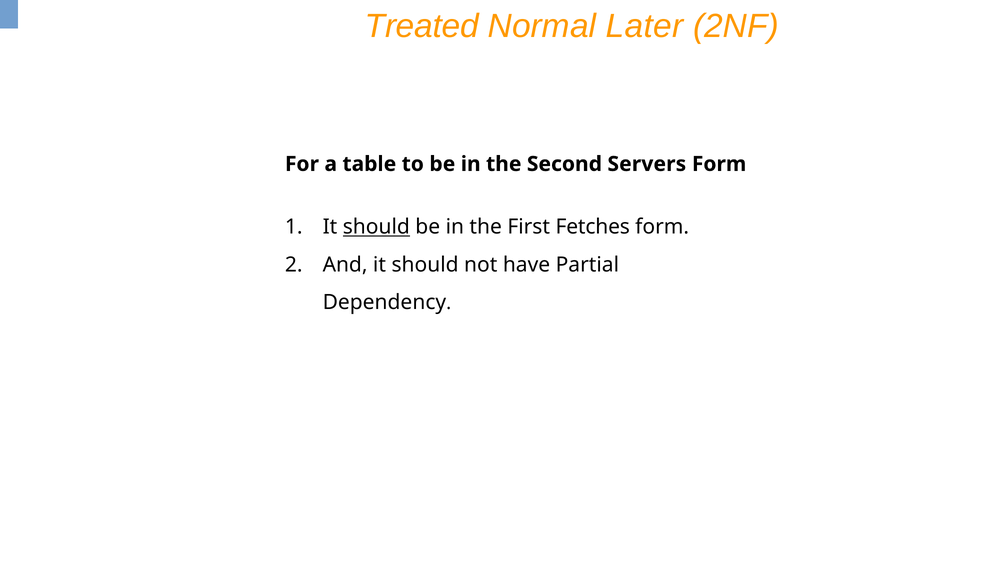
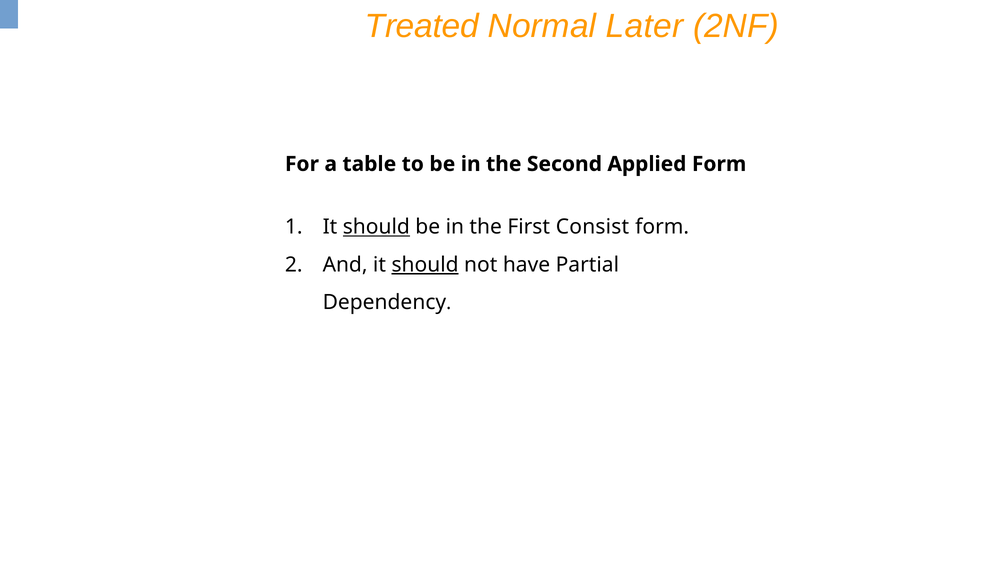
Servers: Servers -> Applied
Fetches: Fetches -> Consist
should at (425, 265) underline: none -> present
